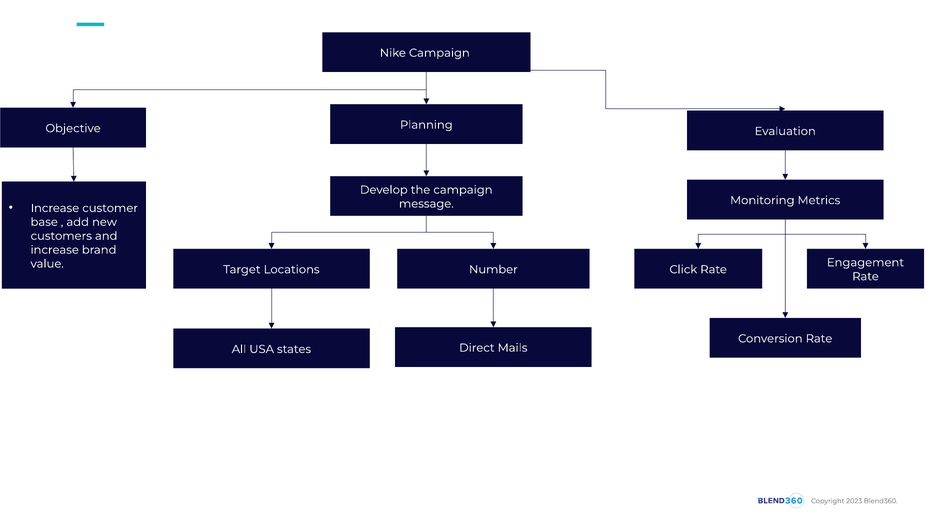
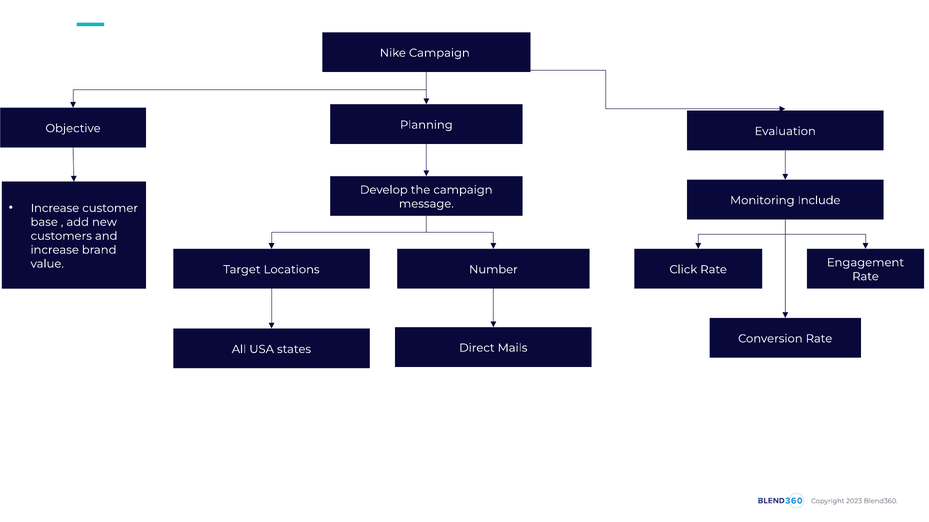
Metrics: Metrics -> Include
